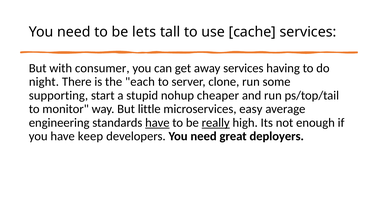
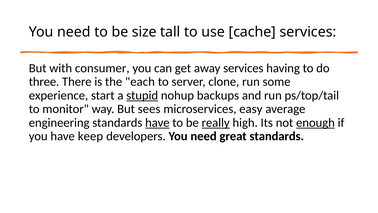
lets: lets -> size
night: night -> three
supporting: supporting -> experience
stupid underline: none -> present
cheaper: cheaper -> backups
little: little -> sees
enough underline: none -> present
great deployers: deployers -> standards
